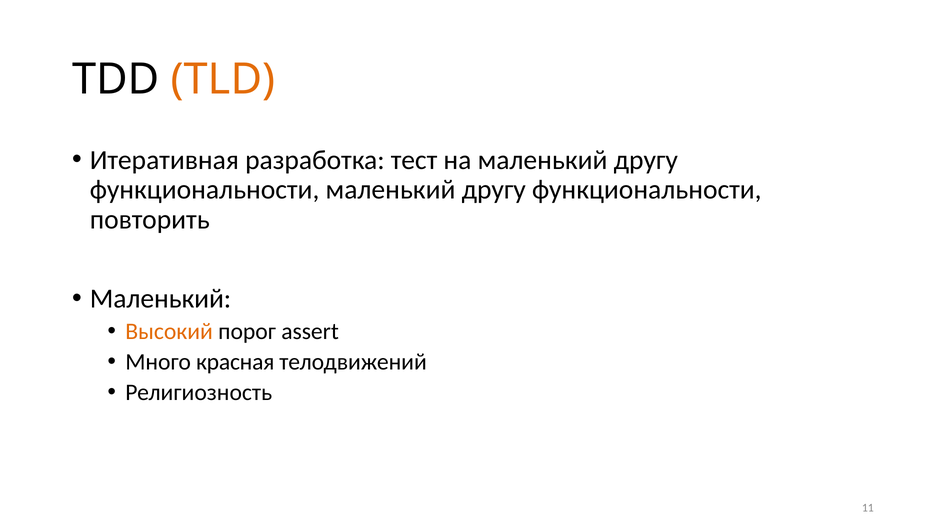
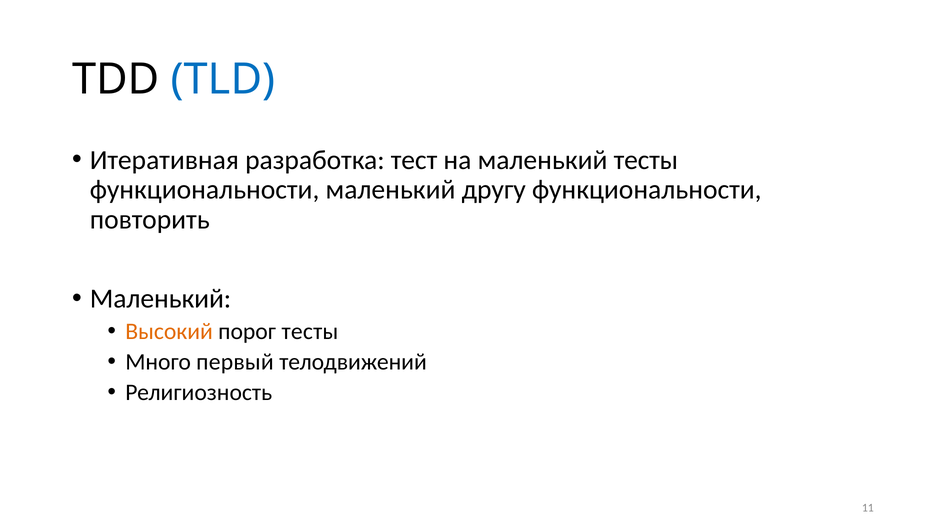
TLD colour: orange -> blue
на маленький другу: другу -> тесты
порог assert: assert -> тесты
красная: красная -> первый
